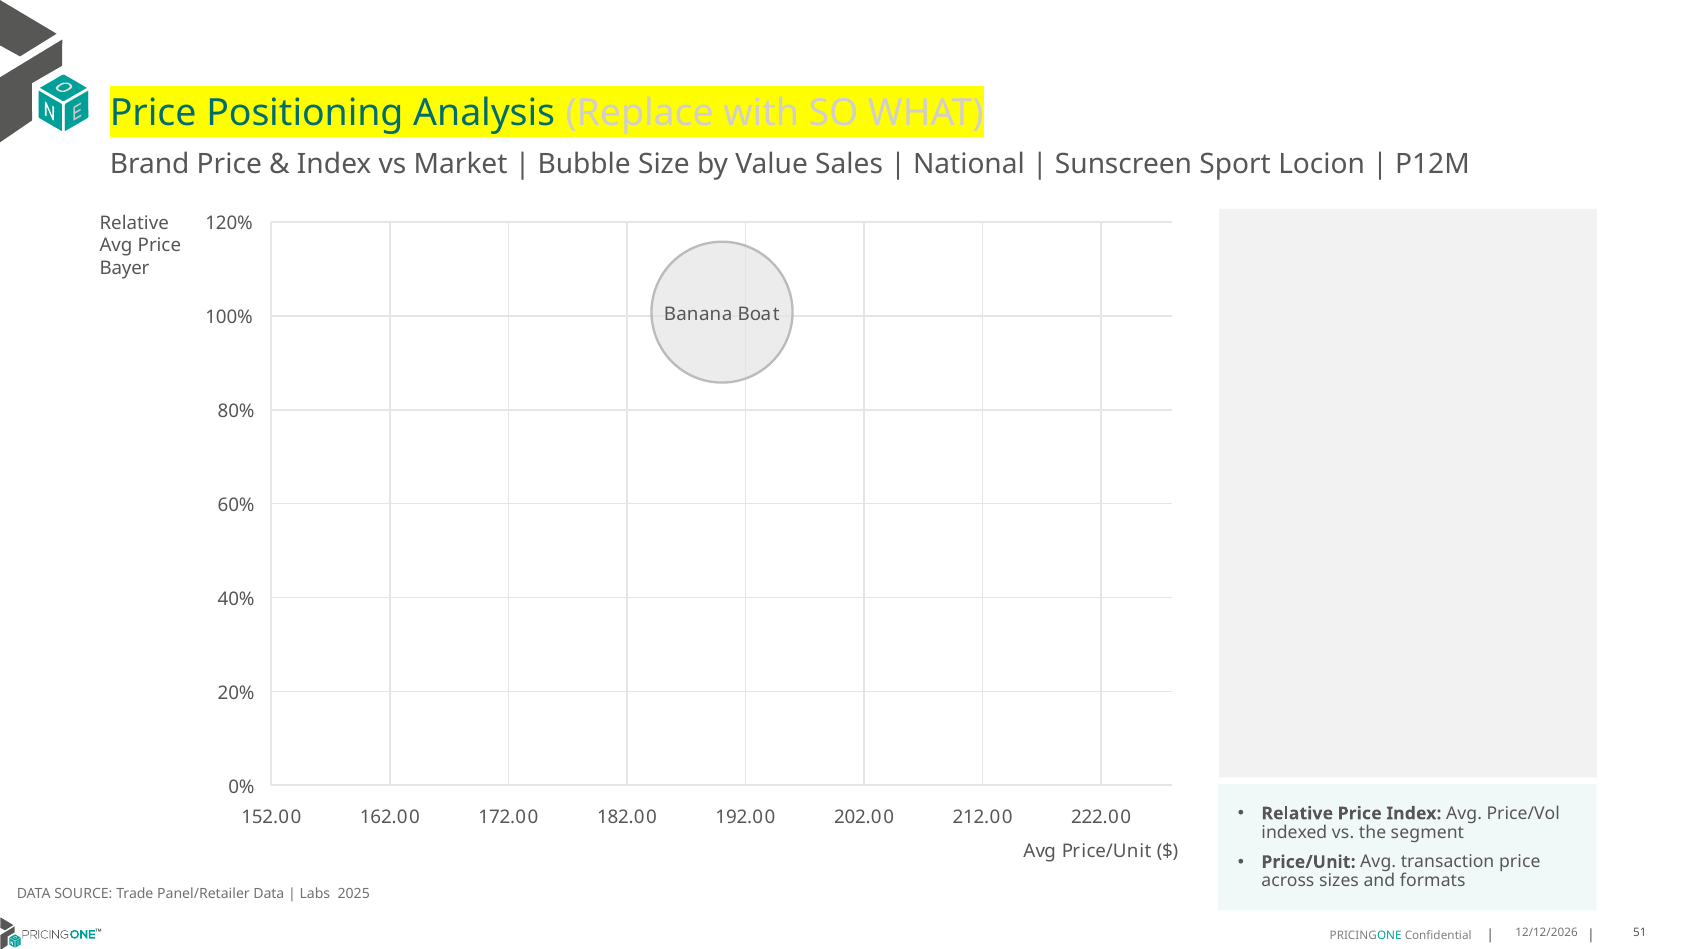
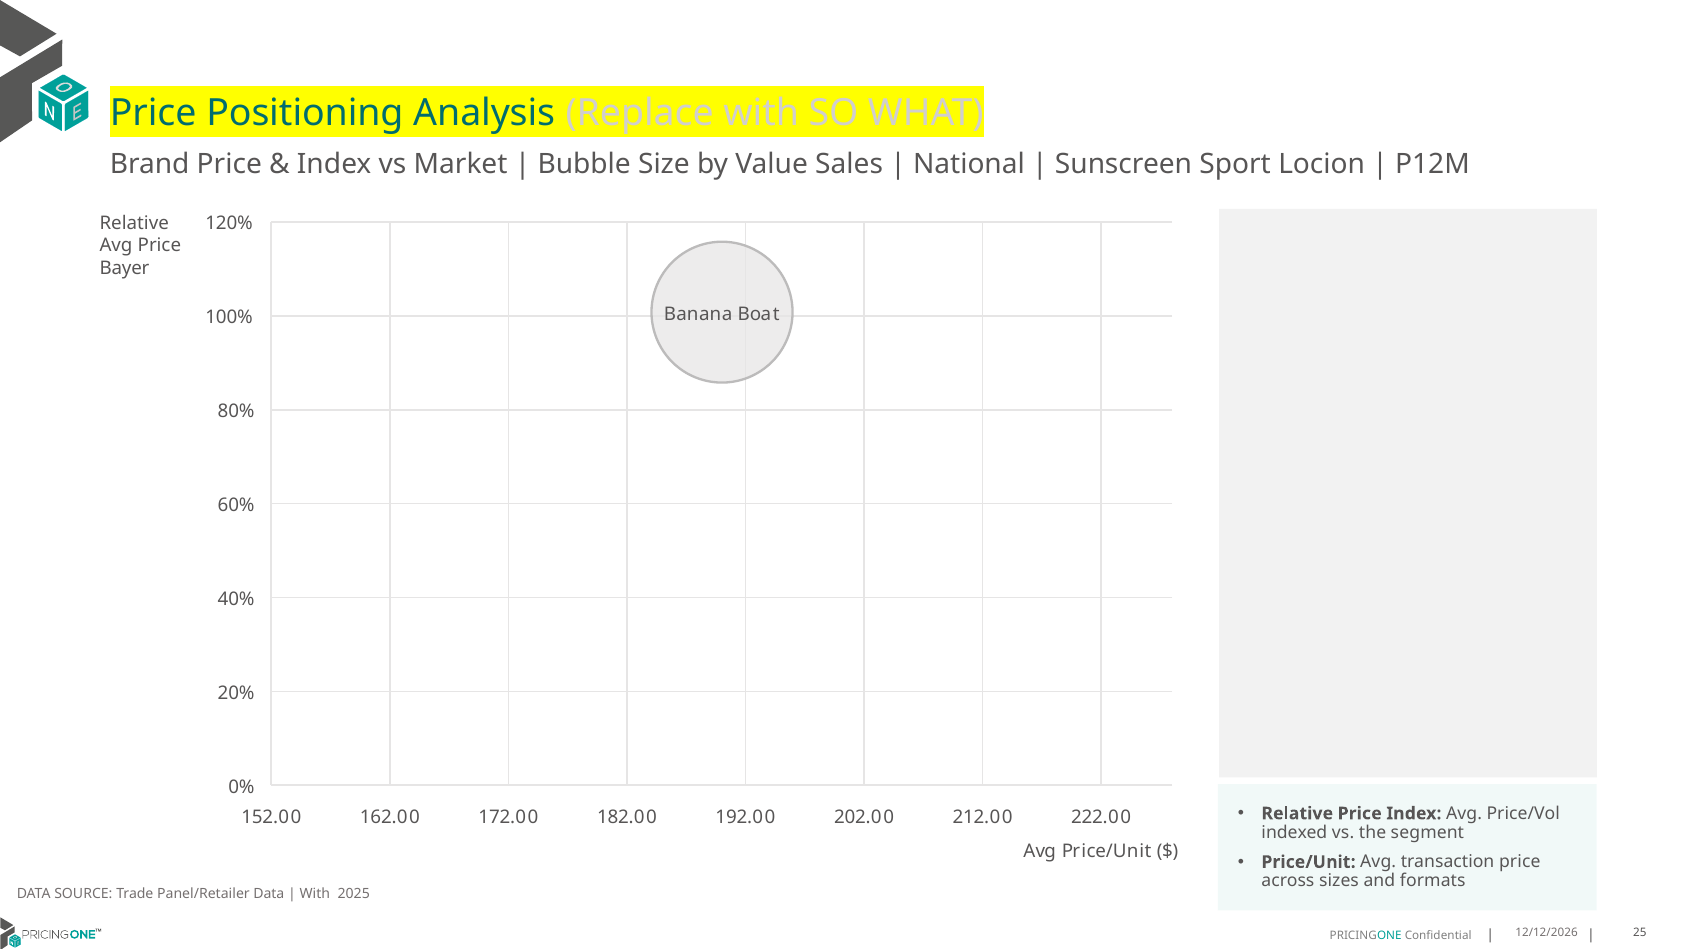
Labs at (315, 894): Labs -> With
51: 51 -> 25
